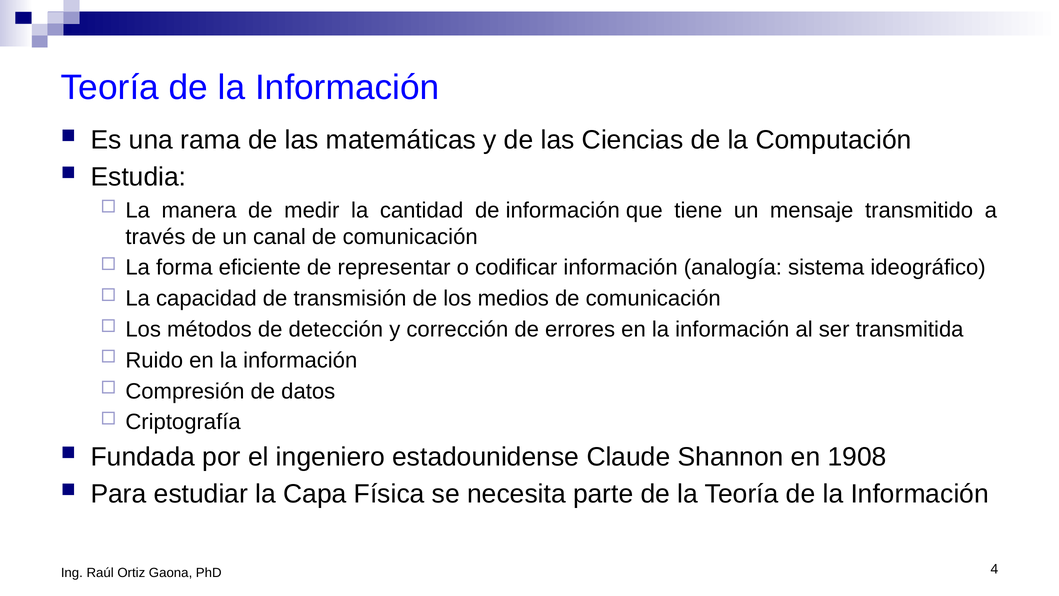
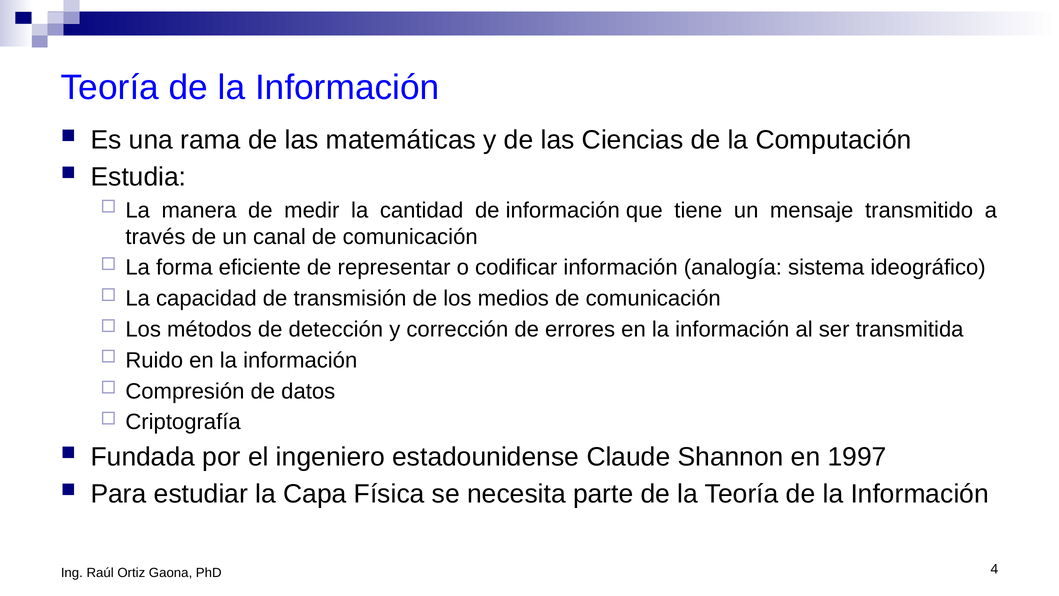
1908: 1908 -> 1997
